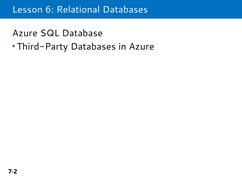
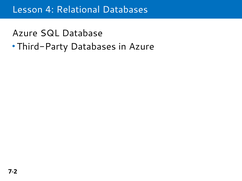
6: 6 -> 4
